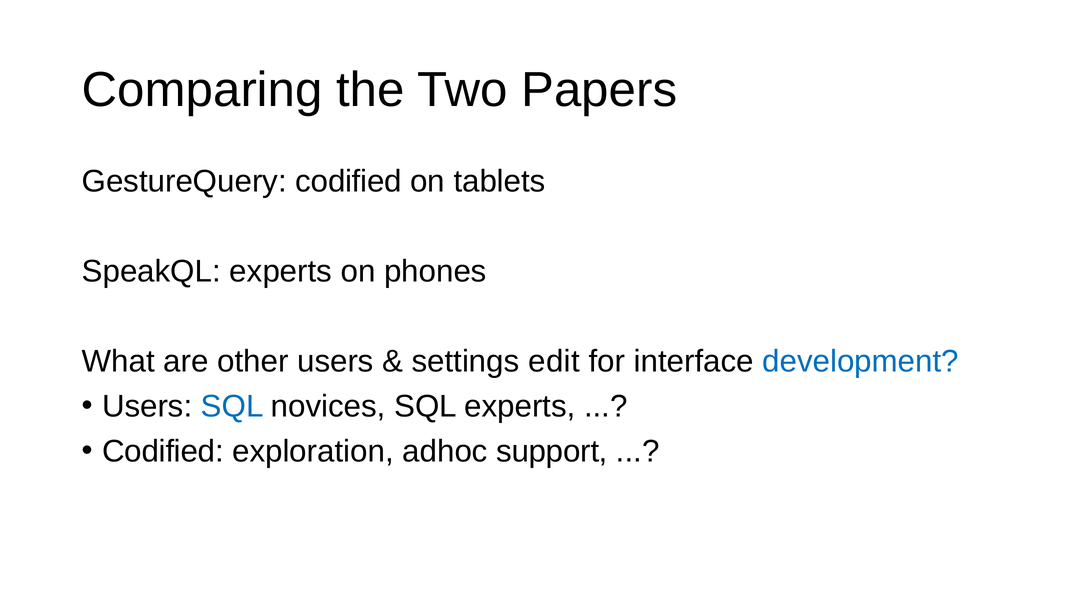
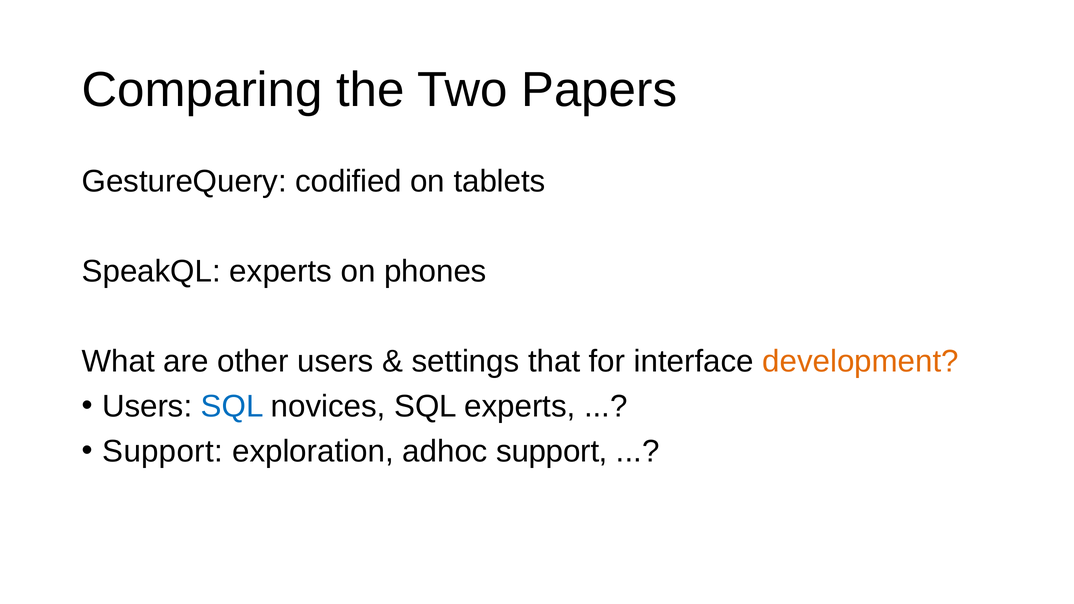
edit: edit -> that
development colour: blue -> orange
Codified at (163, 451): Codified -> Support
